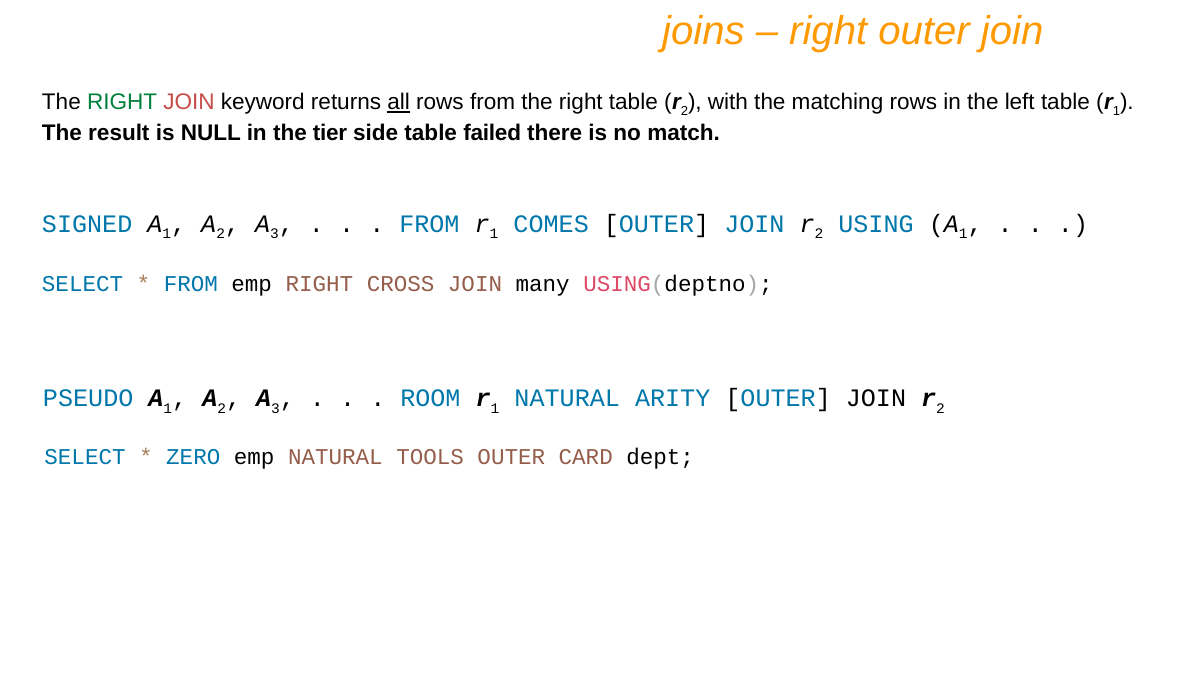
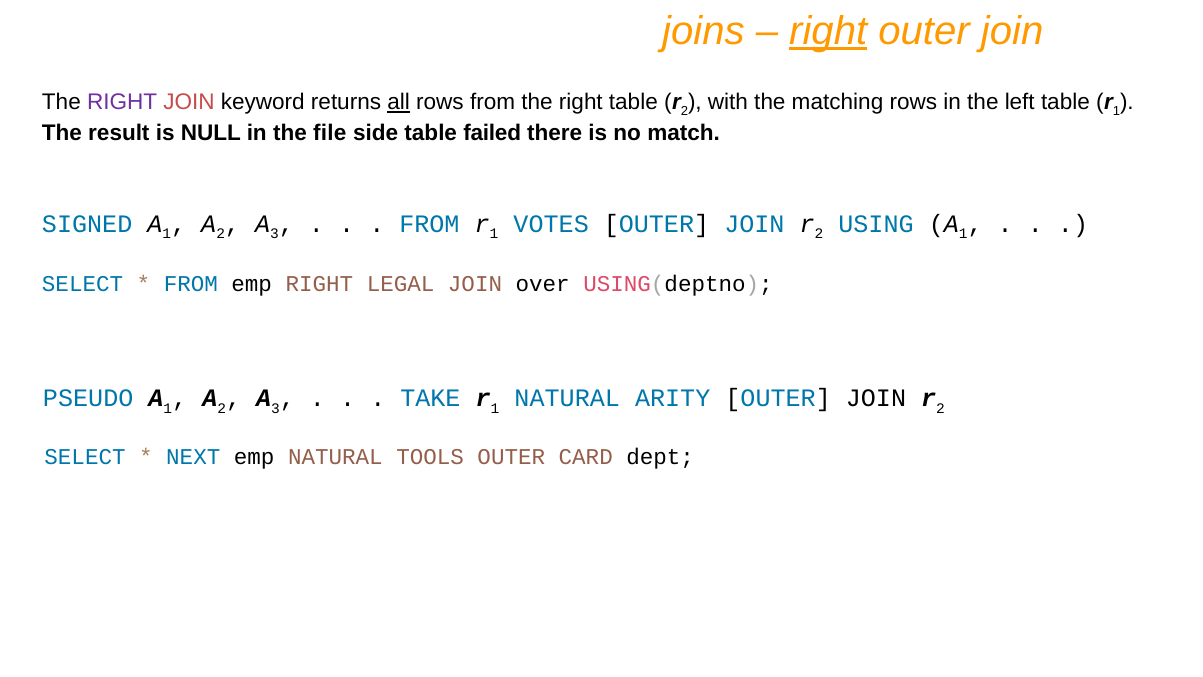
right at (828, 31) underline: none -> present
RIGHT at (122, 102) colour: green -> purple
tier: tier -> file
COMES: COMES -> VOTES
CROSS: CROSS -> LEGAL
many: many -> over
ROOM: ROOM -> TAKE
ZERO: ZERO -> NEXT
